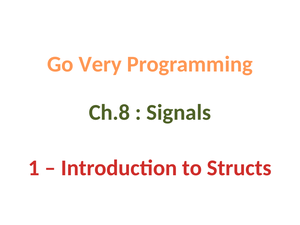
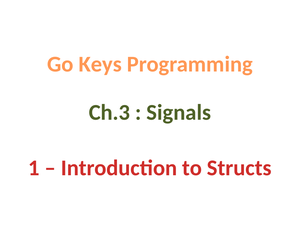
Very: Very -> Keys
Ch.8: Ch.8 -> Ch.3
